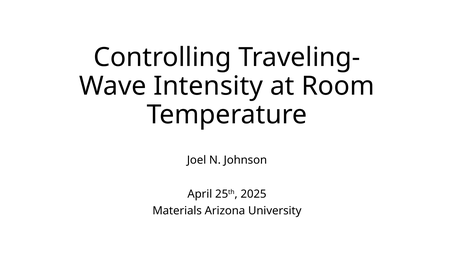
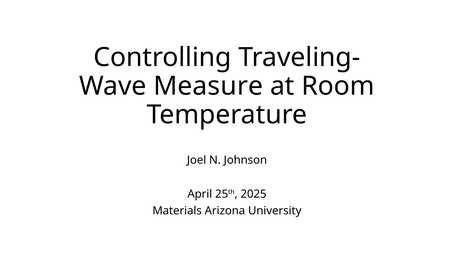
Intensity: Intensity -> Measure
